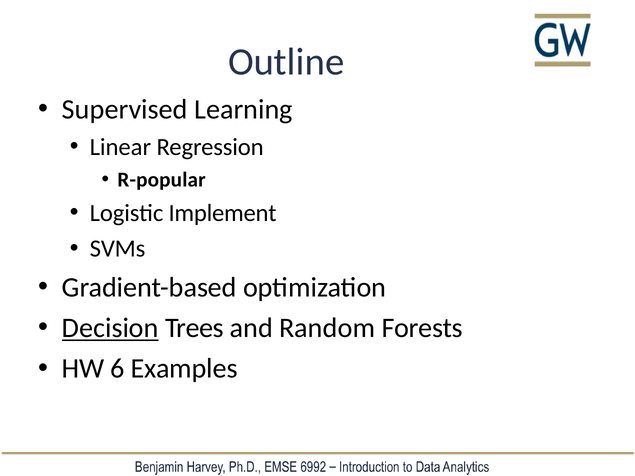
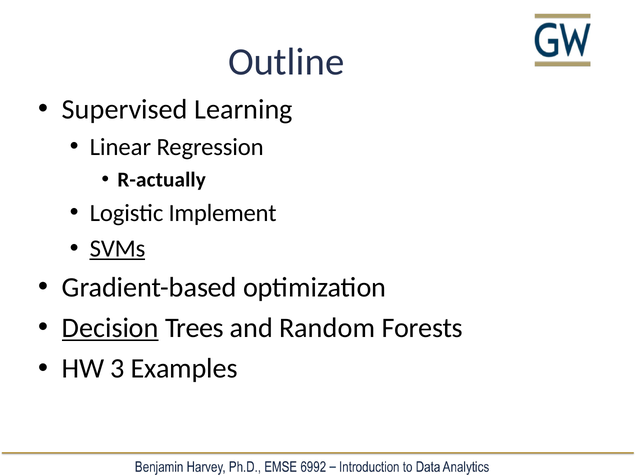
R-popular: R-popular -> R-actually
SVMs underline: none -> present
6: 6 -> 3
